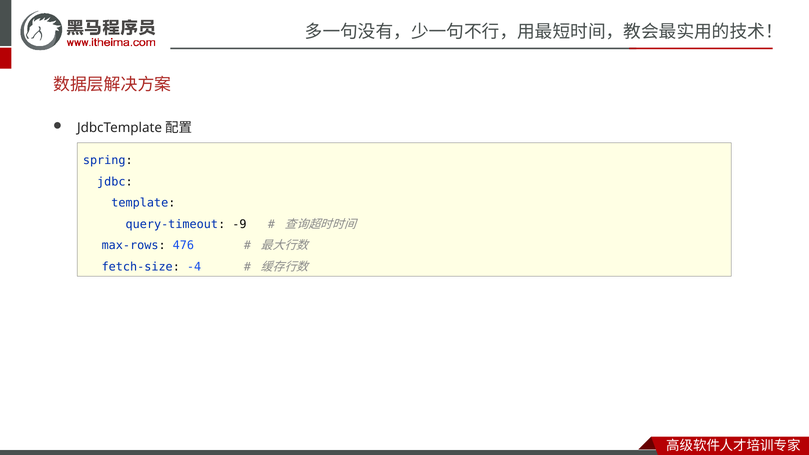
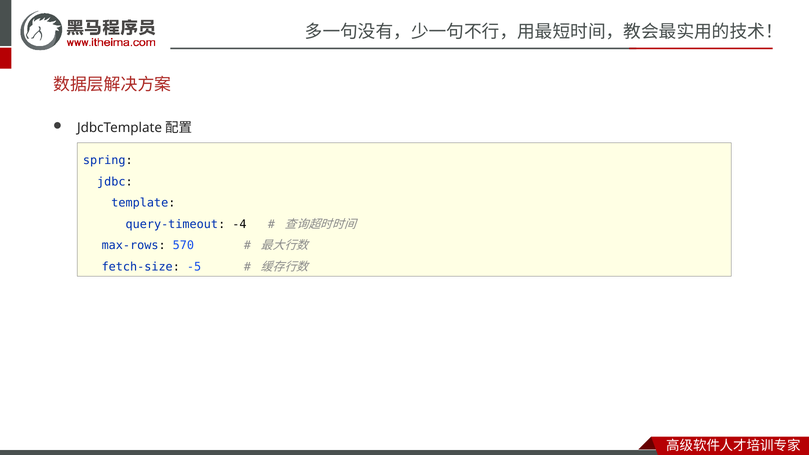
-9: -9 -> -4
476: 476 -> 570
-4: -4 -> -5
